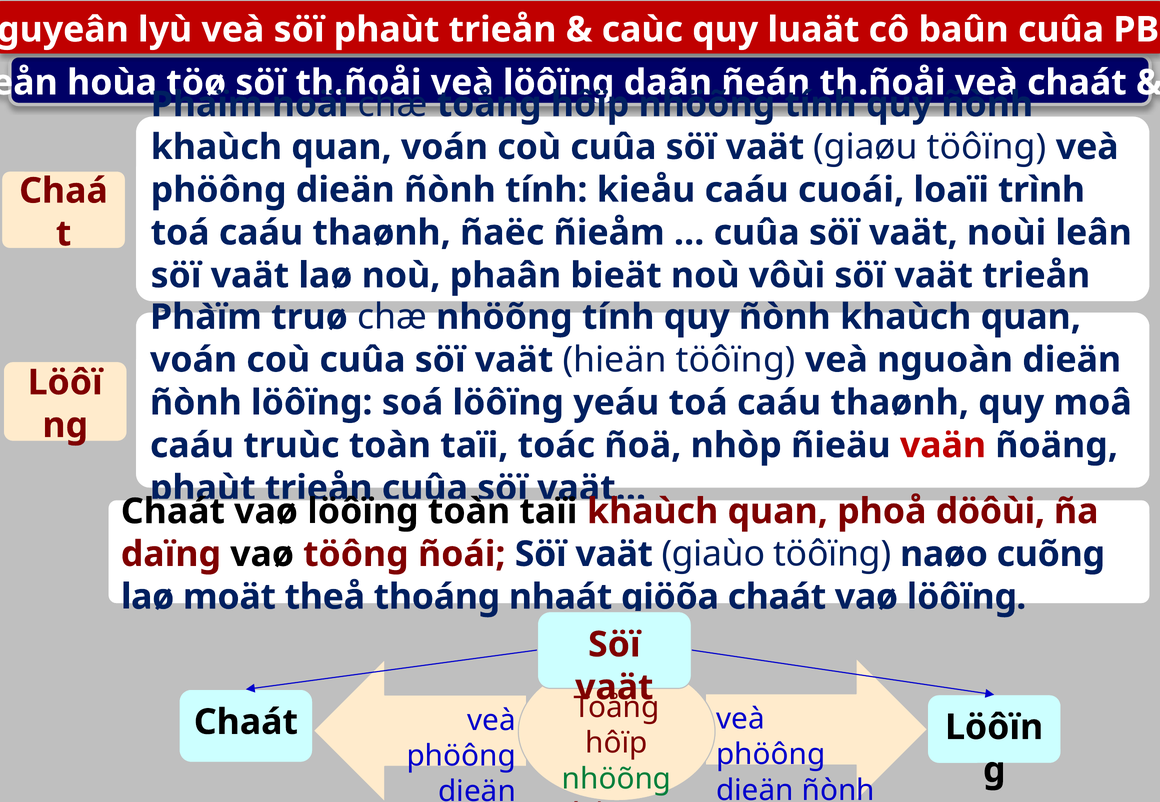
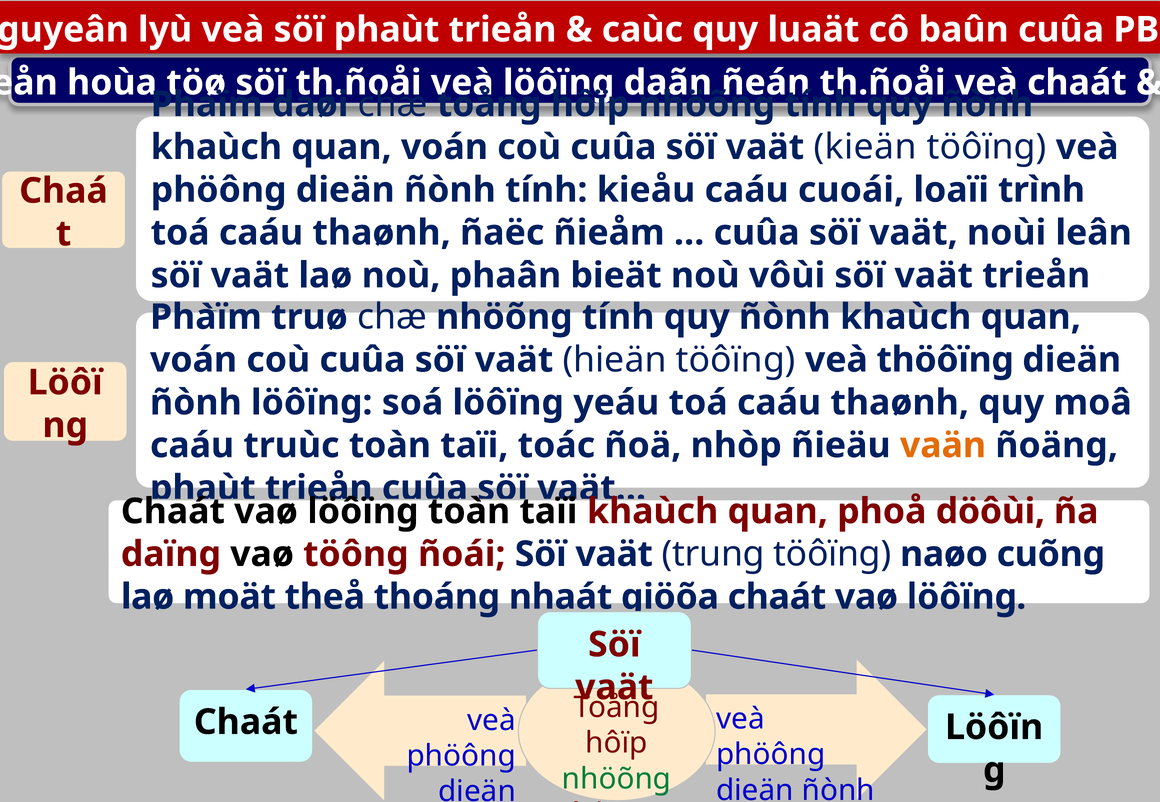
noäi: noäi -> daøi
giaøu: giaøu -> kieän
nguoàn: nguoàn -> thöôïng
vaän colour: red -> orange
giaùo: giaùo -> trung
